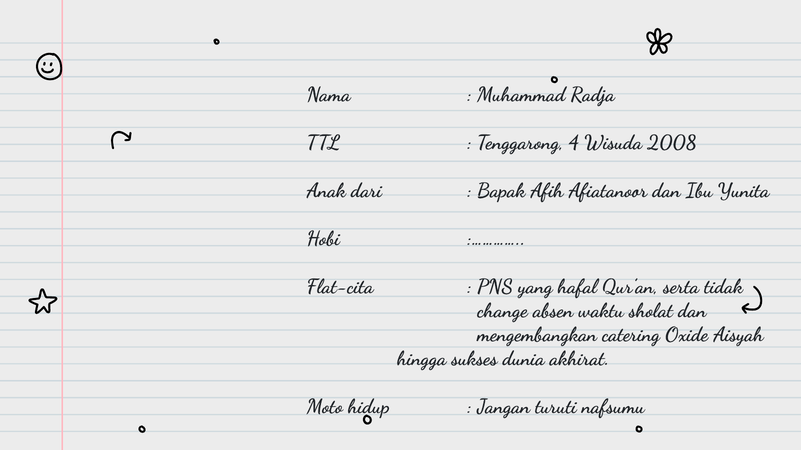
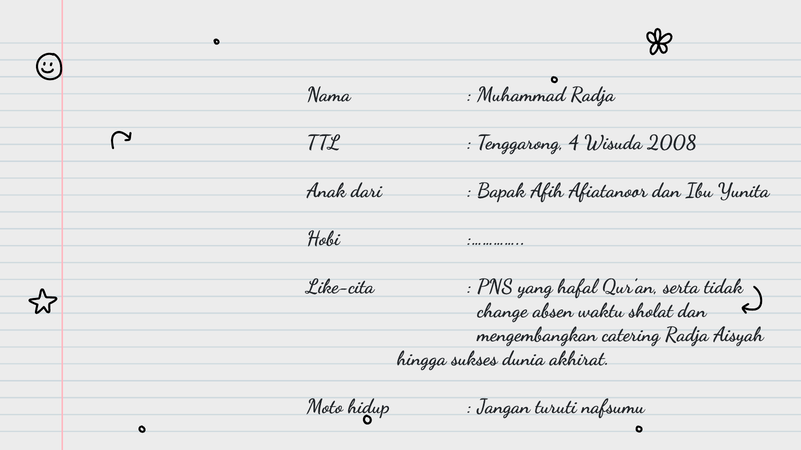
Flat-cita: Flat-cita -> Like-cita
catering Oxide: Oxide -> Radja
